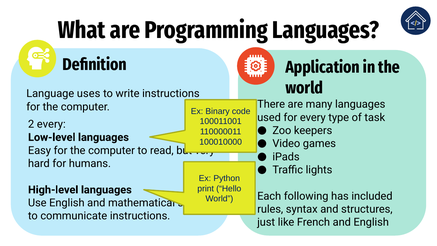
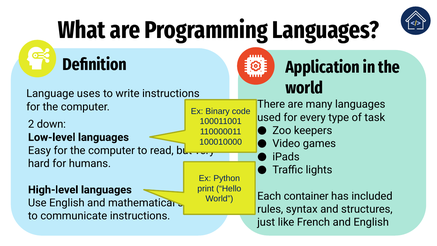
2 every: every -> down
following: following -> container
